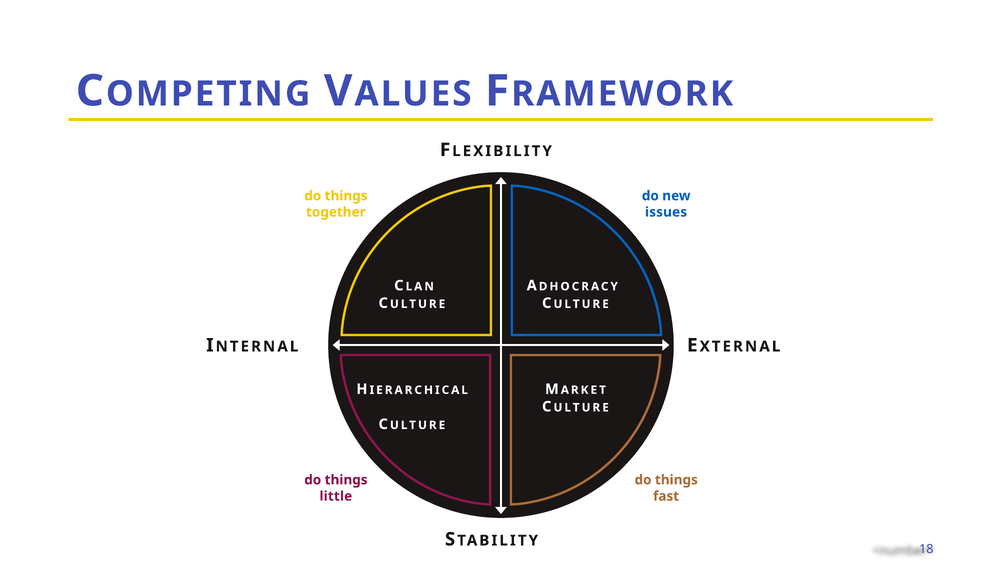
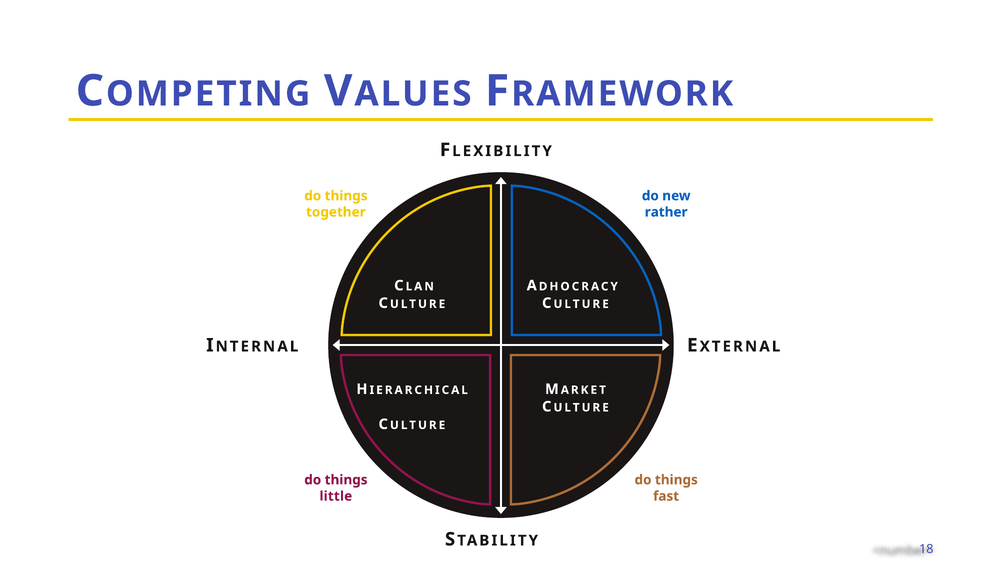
issues: issues -> rather
